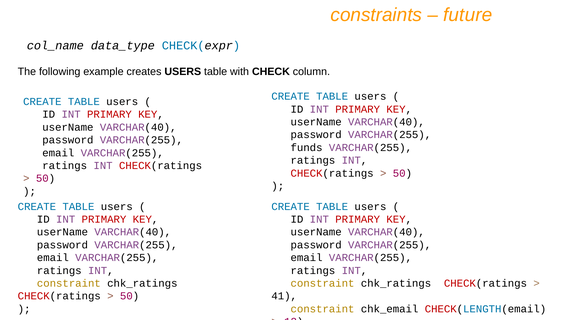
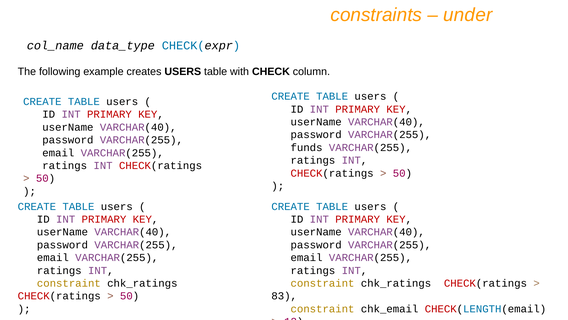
future: future -> under
41: 41 -> 83
